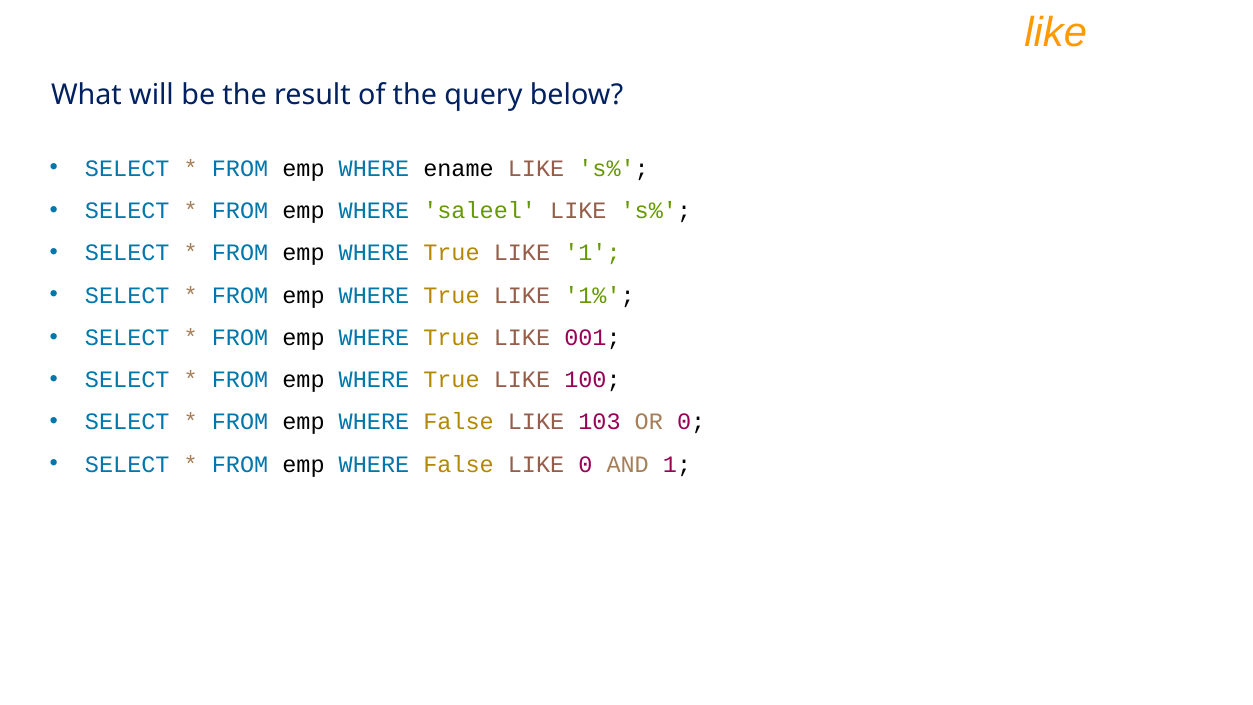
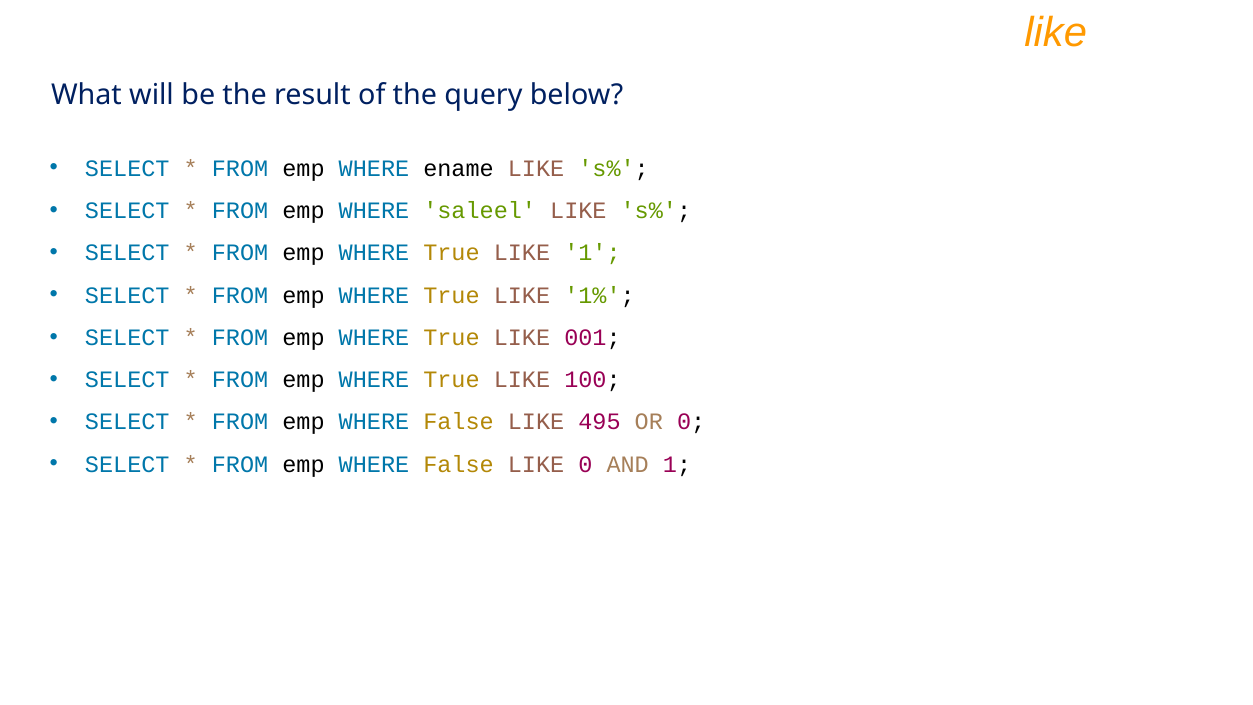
103: 103 -> 495
